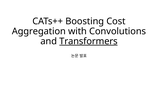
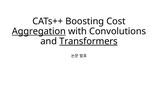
Aggregation underline: none -> present
